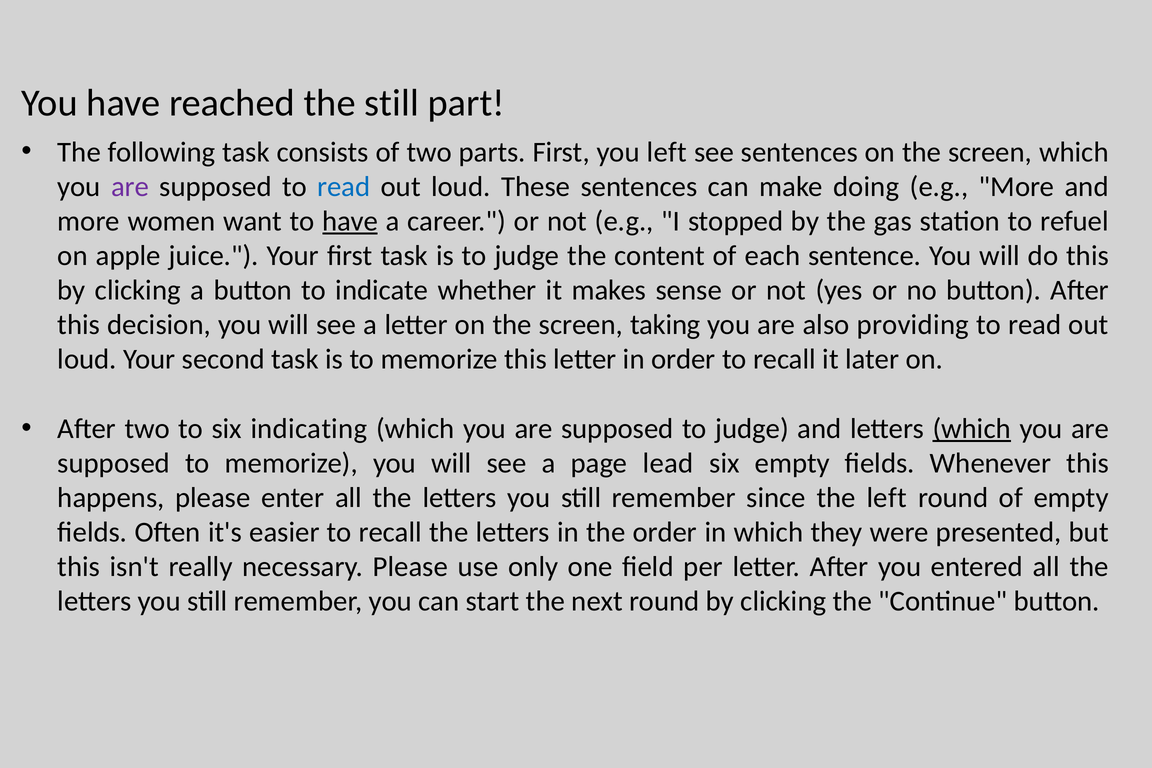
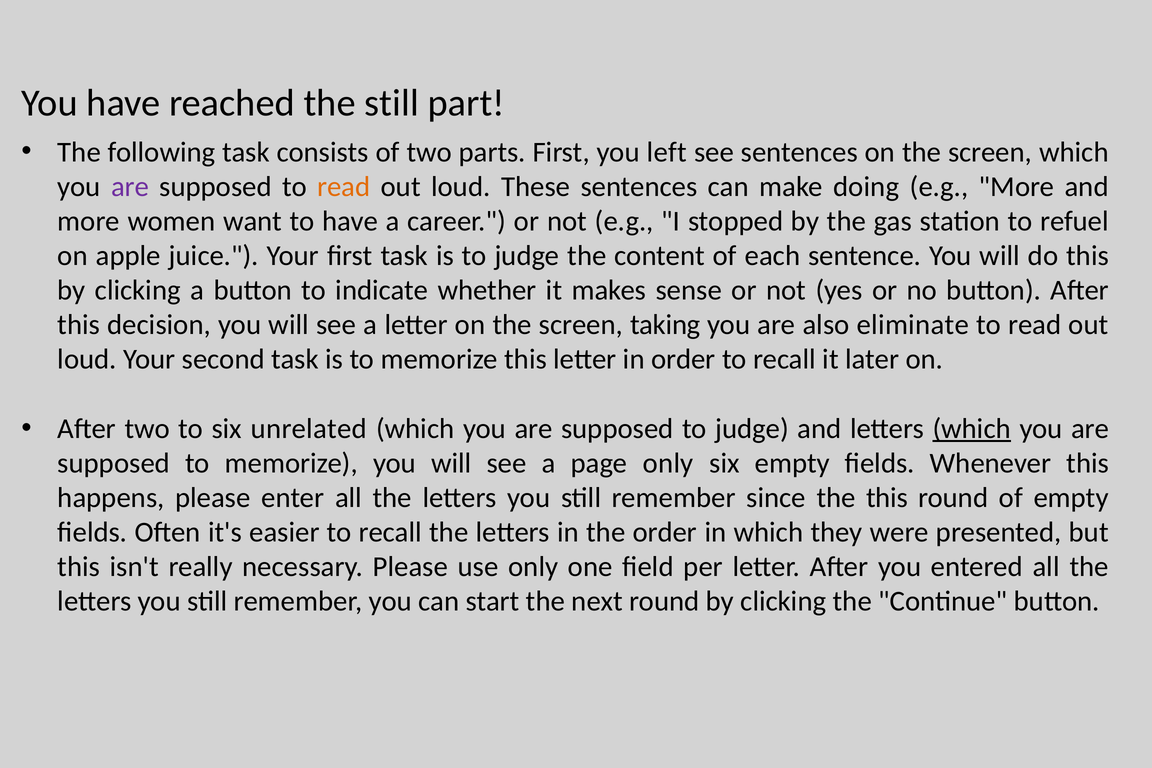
read at (344, 187) colour: blue -> orange
have at (350, 221) underline: present -> none
providing: providing -> eliminate
indicating: indicating -> unrelated
page lead: lead -> only
the left: left -> this
